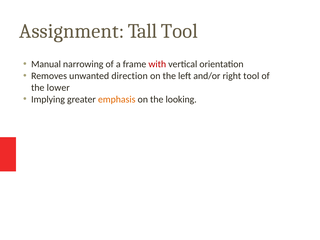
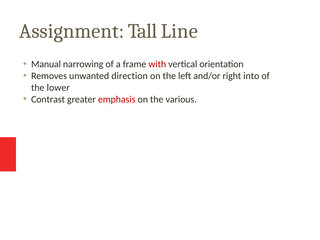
Tall Tool: Tool -> Line
right tool: tool -> into
Implying: Implying -> Contrast
emphasis colour: orange -> red
looking: looking -> various
